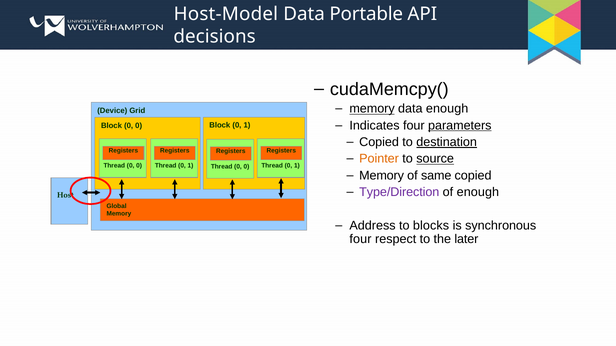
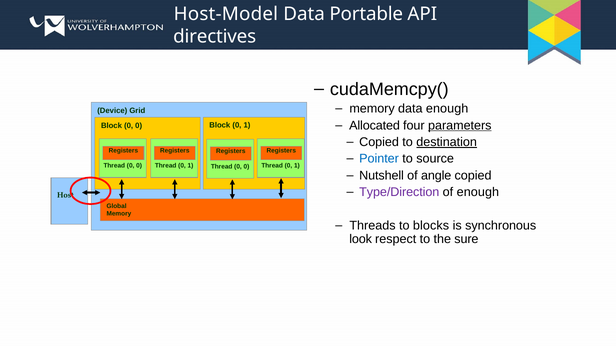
decisions: decisions -> directives
memory at (372, 109) underline: present -> none
Indicates: Indicates -> Allocated
Pointer colour: orange -> blue
source underline: present -> none
Memory at (382, 176): Memory -> Nutshell
same: same -> angle
Address: Address -> Threads
four at (361, 239): four -> look
later: later -> sure
